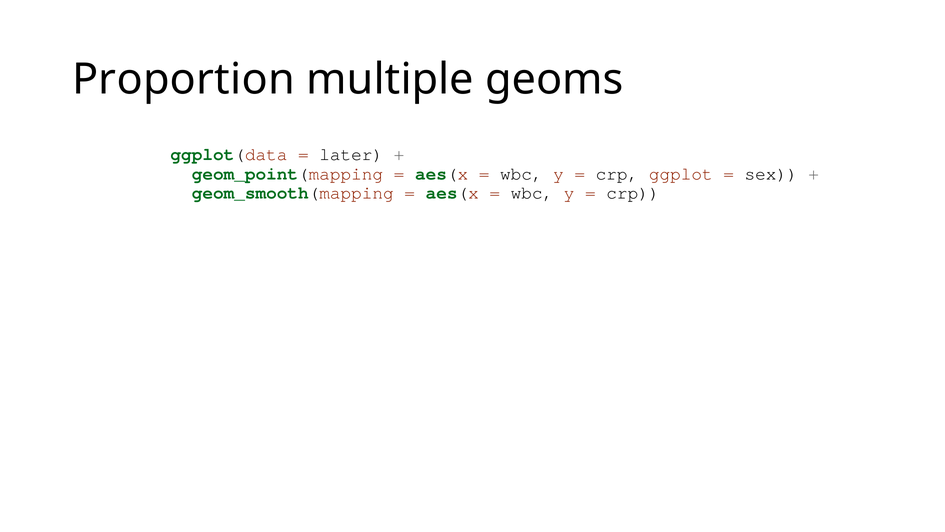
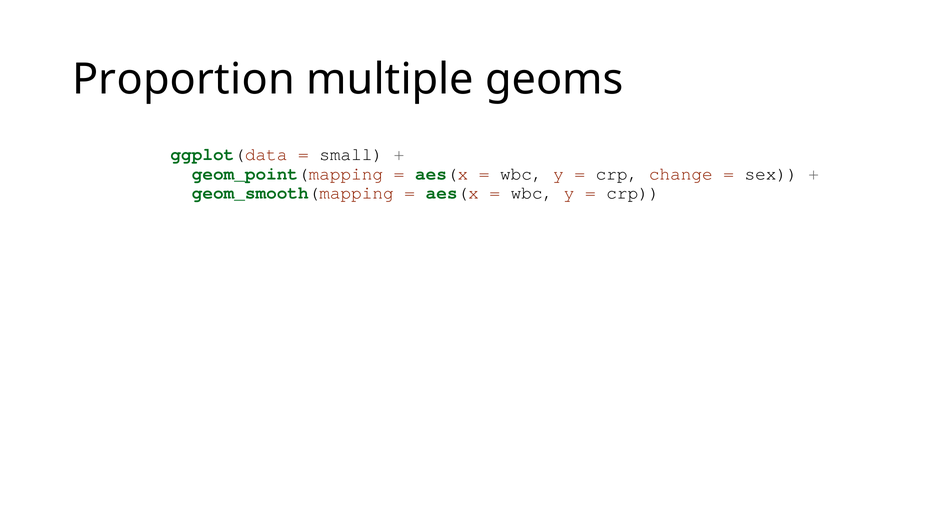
later: later -> small
ggplot: ggplot -> change
